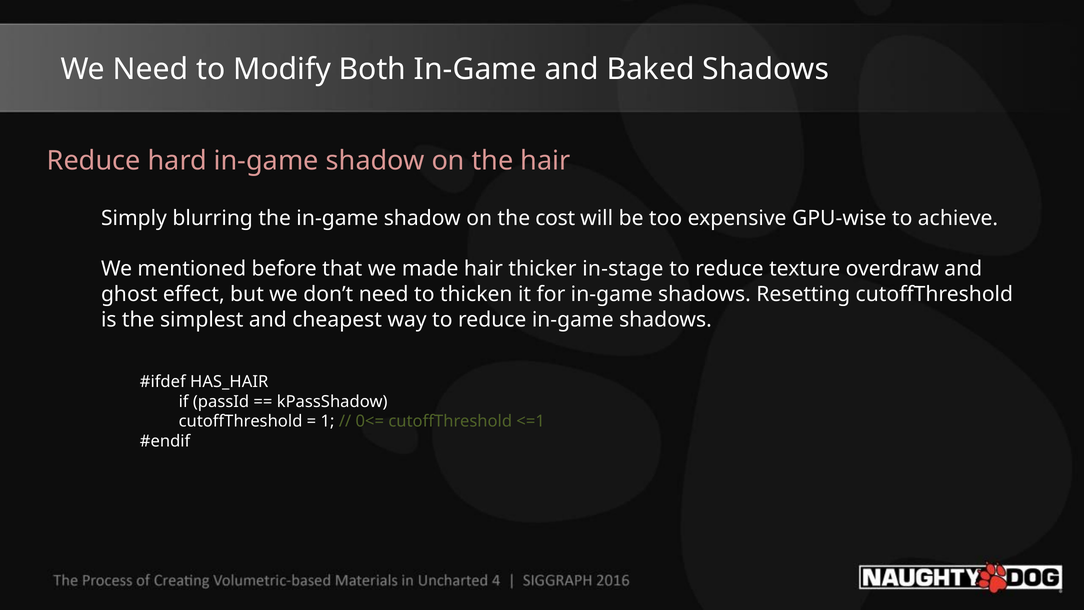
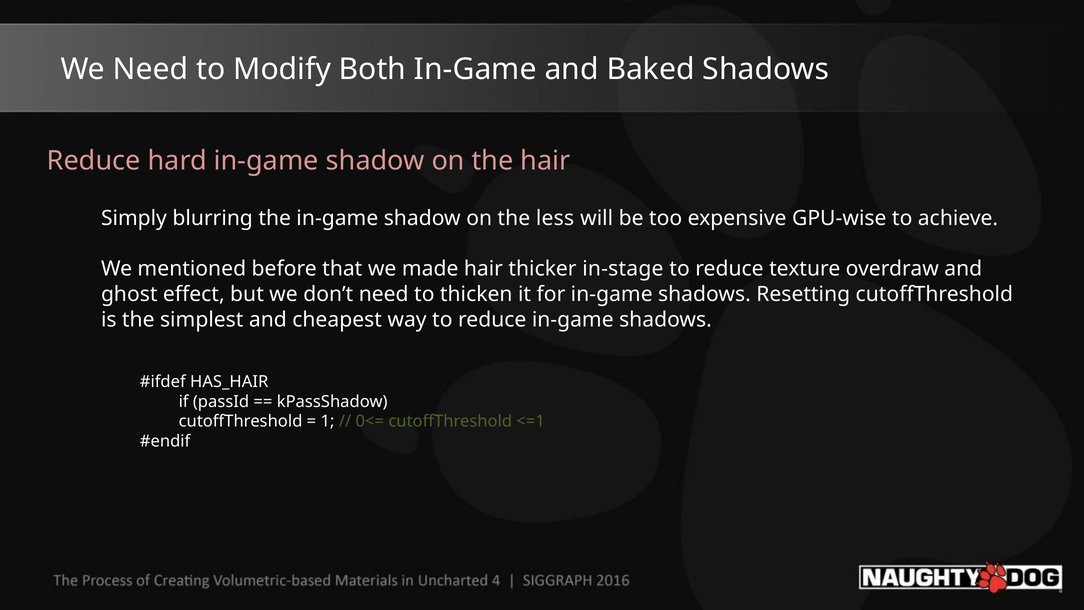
cost: cost -> less
